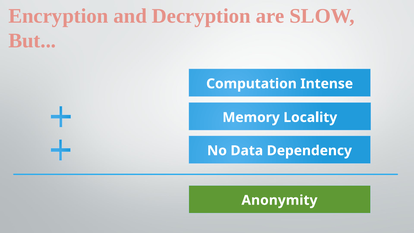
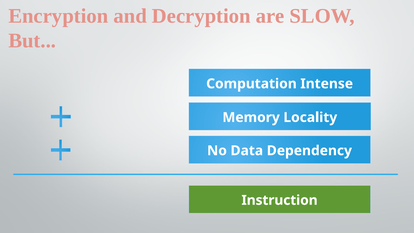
Anonymity: Anonymity -> Instruction
